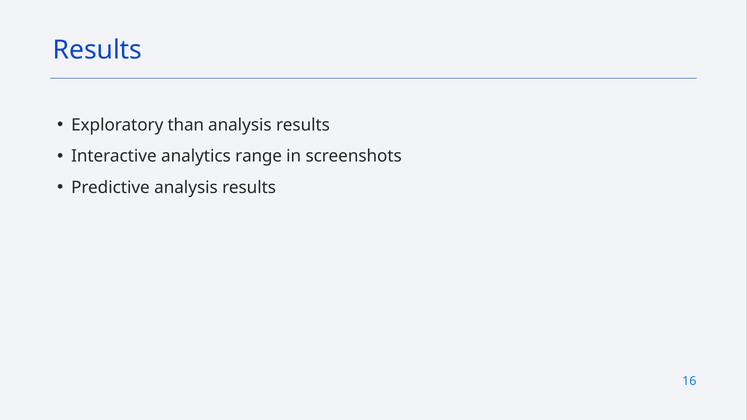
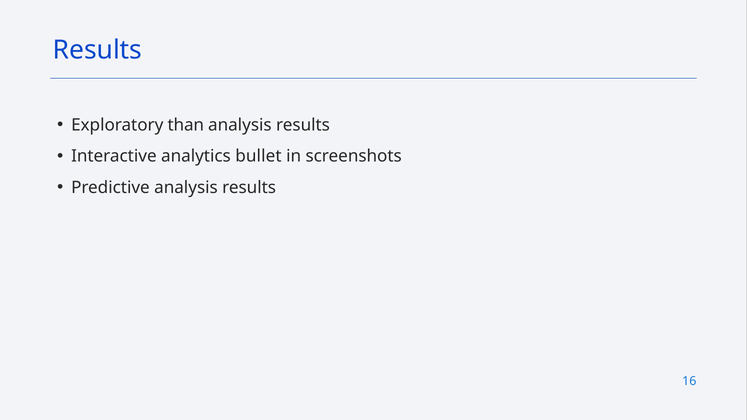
range: range -> bullet
